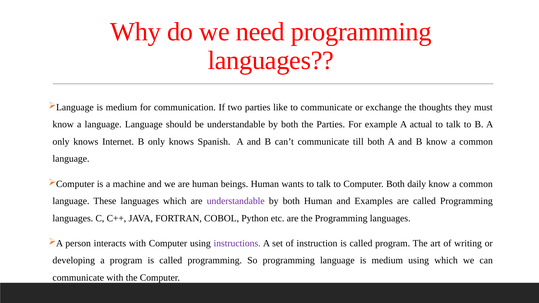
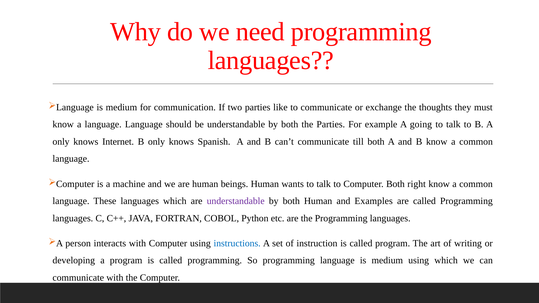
actual: actual -> going
daily: daily -> right
instructions colour: purple -> blue
